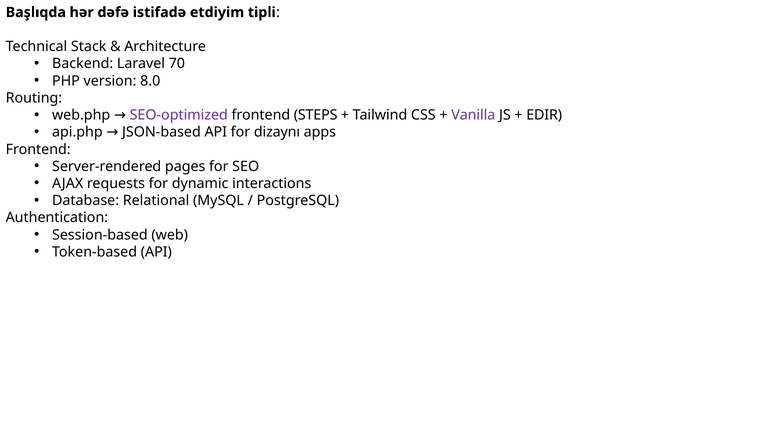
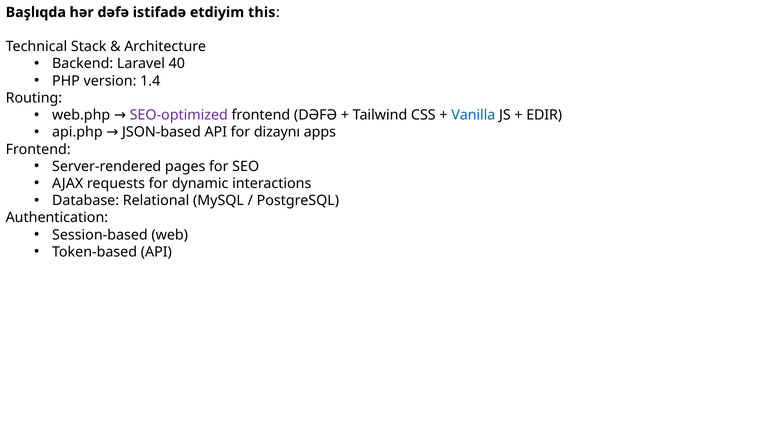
tipli: tipli -> this
70: 70 -> 40
8.0: 8.0 -> 1.4
frontend STEPS: STEPS -> DƏFƏ
Vanilla colour: purple -> blue
